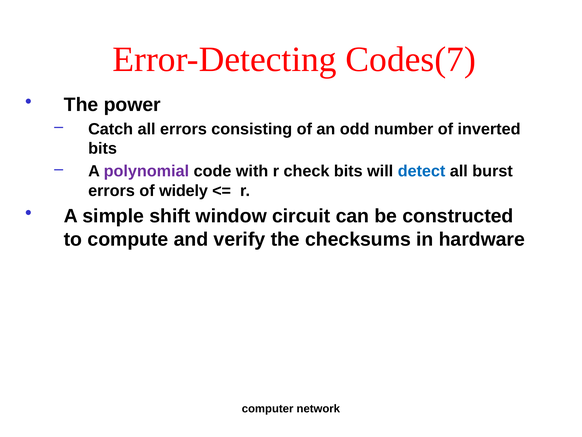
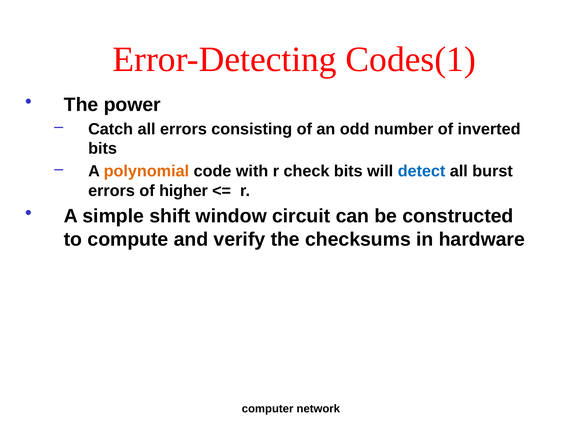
Codes(7: Codes(7 -> Codes(1
polynomial colour: purple -> orange
widely: widely -> higher
